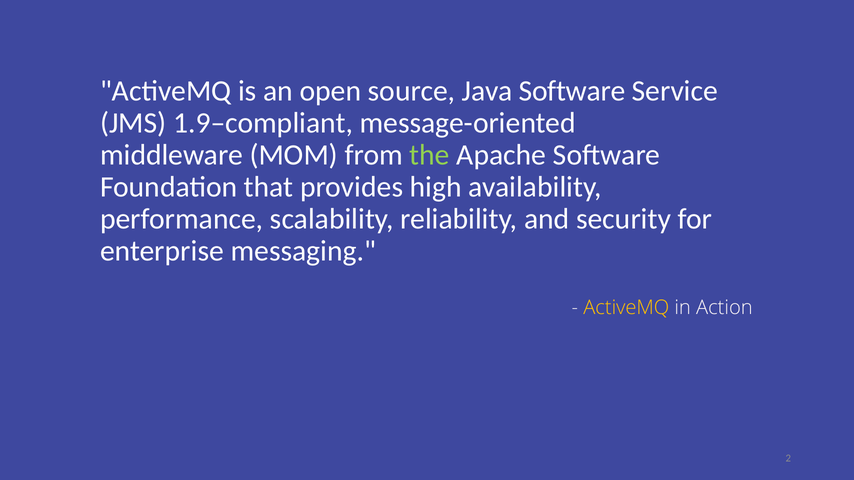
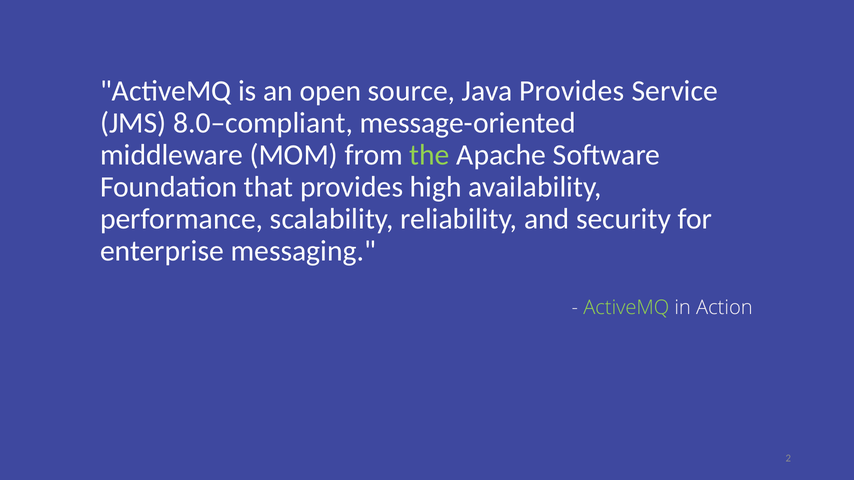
Java Software: Software -> Provides
1.9–compliant: 1.9–compliant -> 8.0–compliant
ActiveMQ at (626, 308) colour: yellow -> light green
